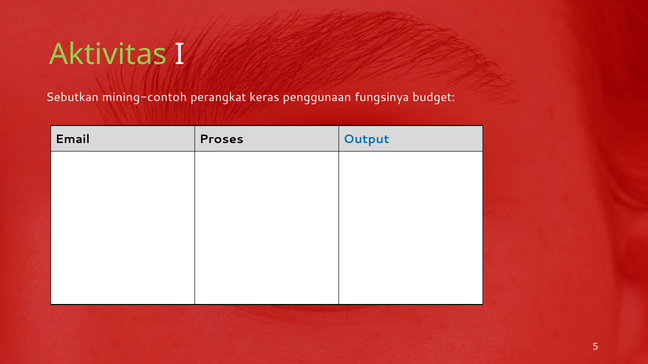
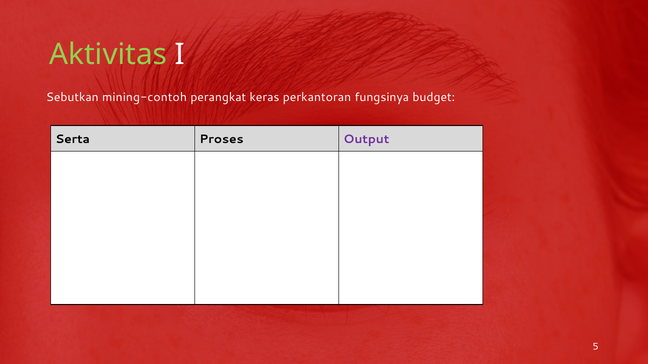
penggunaan: penggunaan -> perkantoran
Email: Email -> Serta
Output colour: blue -> purple
